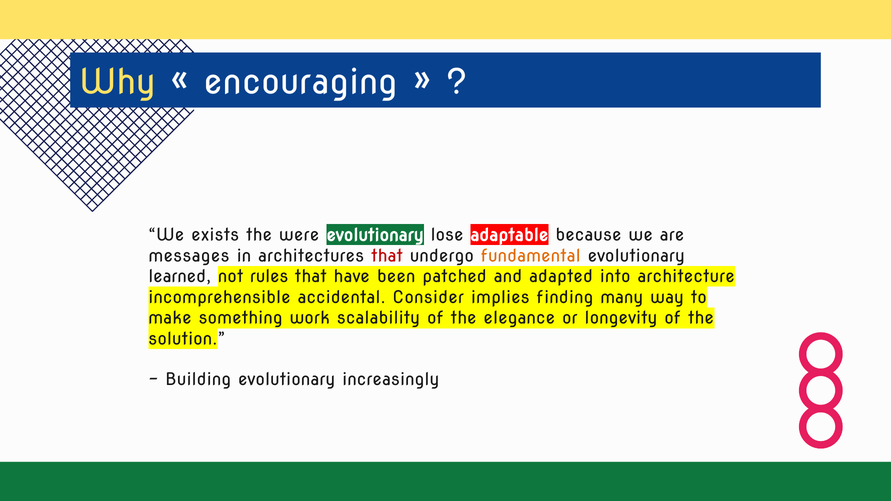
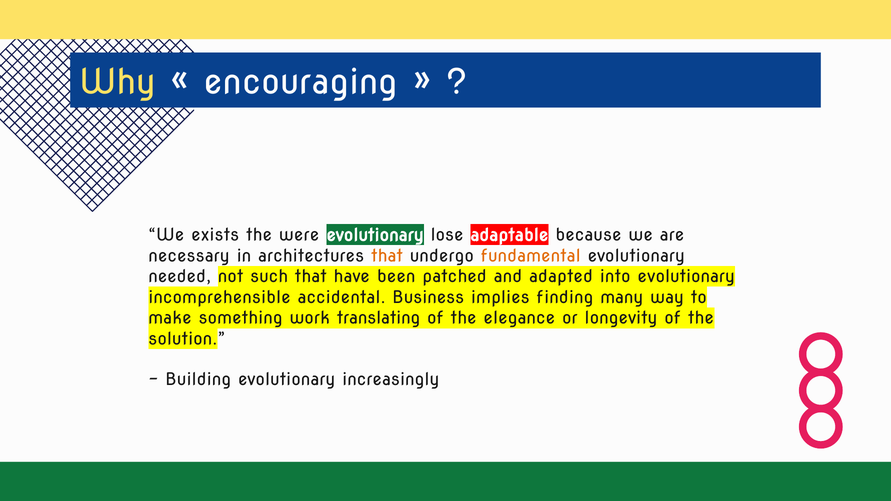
messages: messages -> necessary
that at (387, 256) colour: red -> orange
learned: learned -> needed
rules: rules -> such
into architecture: architecture -> evolutionary
Consider: Consider -> Business
scalability: scalability -> translating
